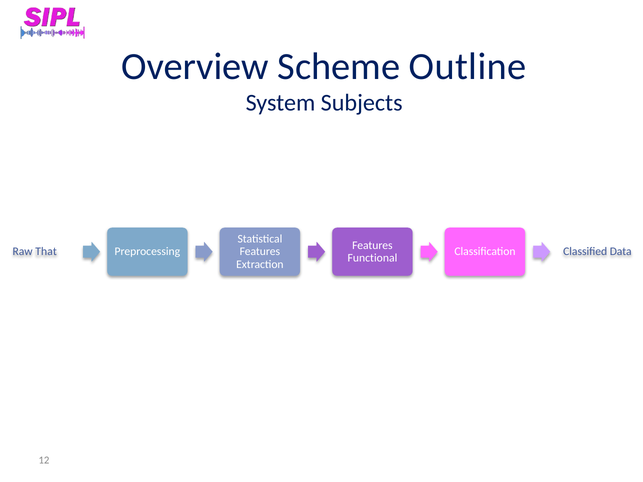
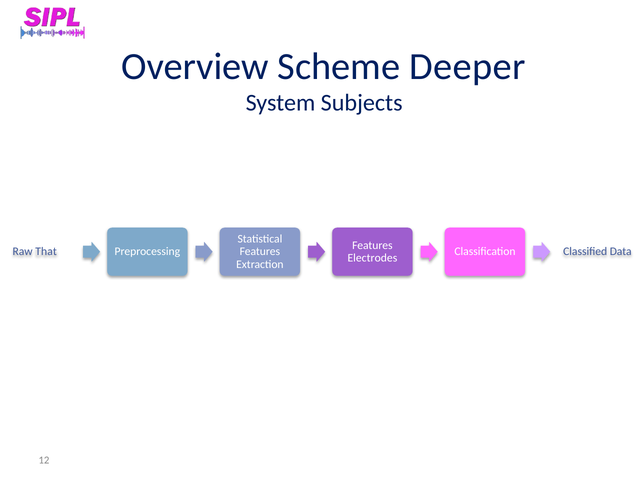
Outline: Outline -> Deeper
Functional: Functional -> Electrodes
